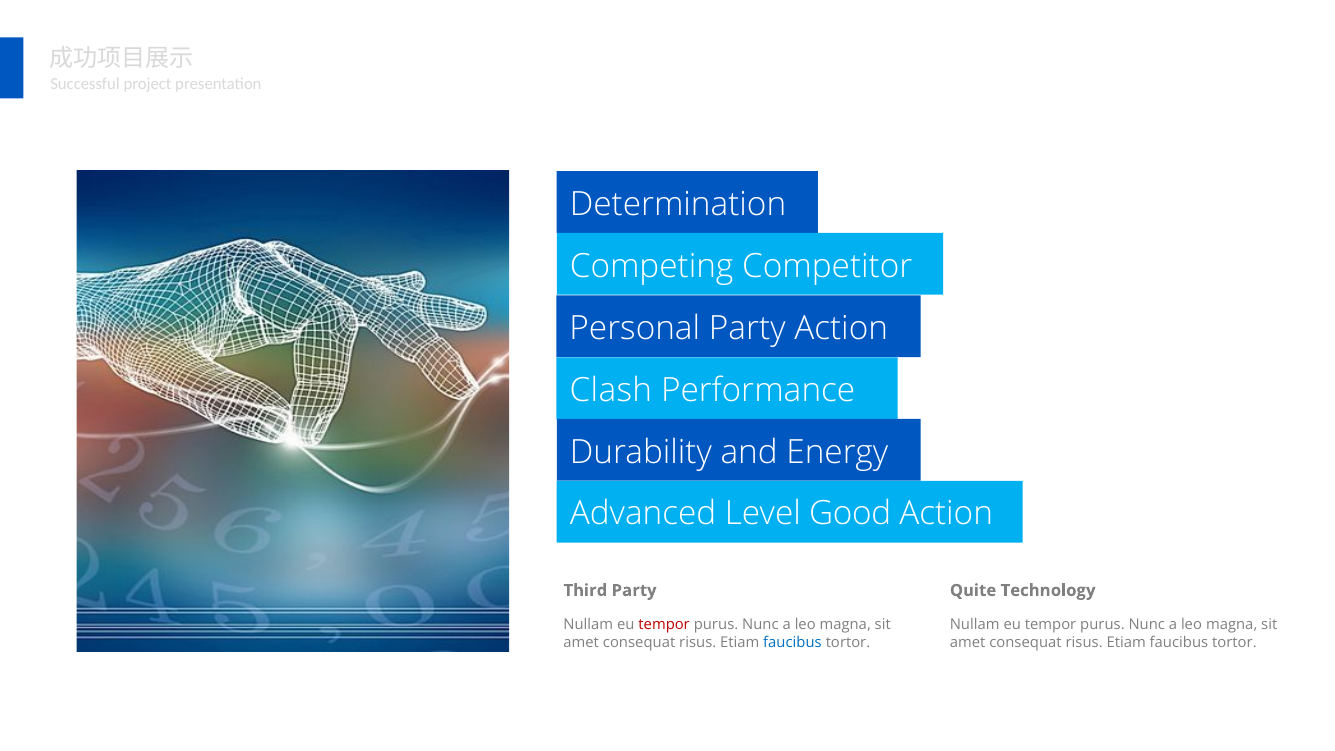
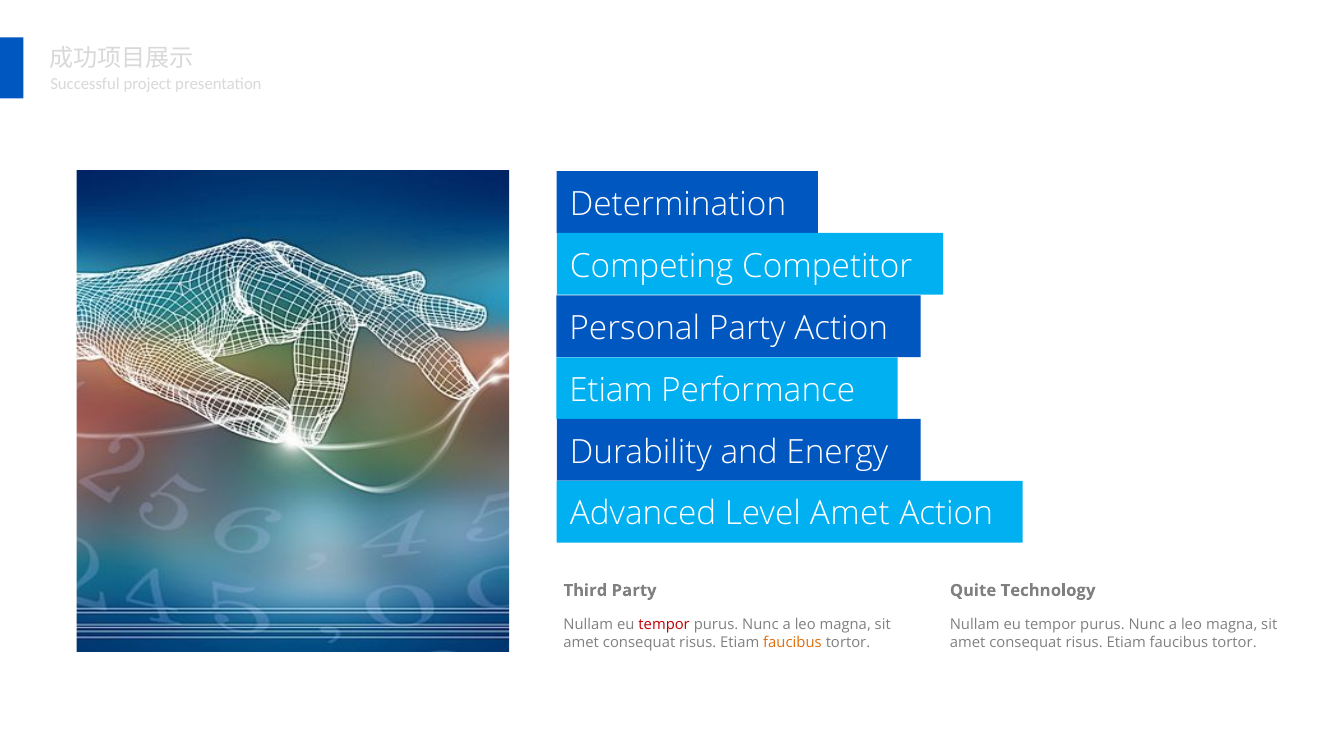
Clash at (611, 391): Clash -> Etiam
Level Good: Good -> Amet
faucibus at (792, 643) colour: blue -> orange
